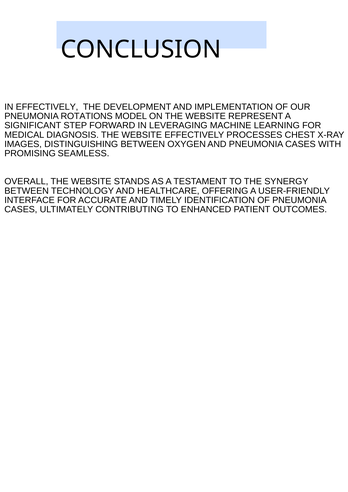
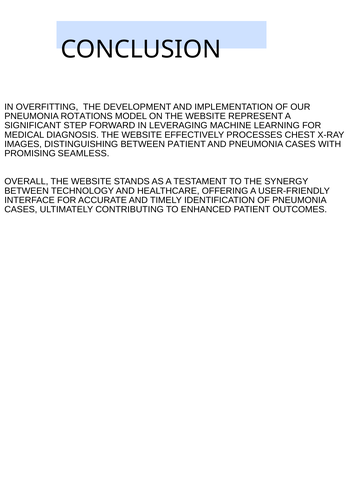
IN EFFECTIVELY: EFFECTIVELY -> OVERFITTING
BETWEEN OXYGEN: OXYGEN -> PATIENT
